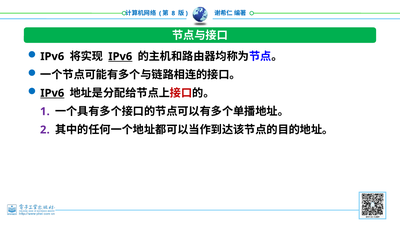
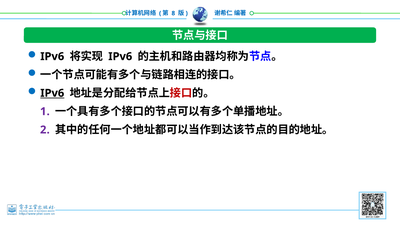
IPv6 at (120, 56) underline: present -> none
